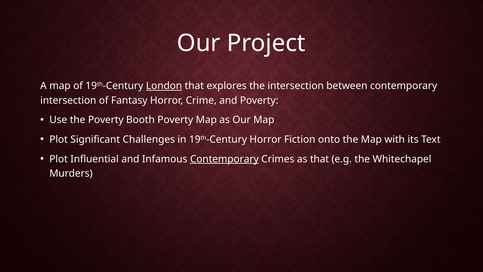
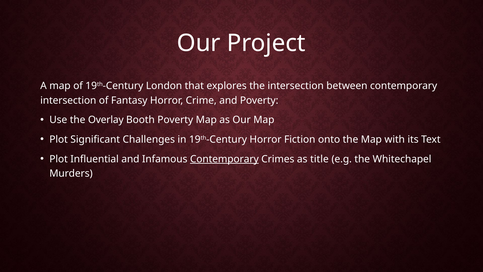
London underline: present -> none
the Poverty: Poverty -> Overlay
as that: that -> title
